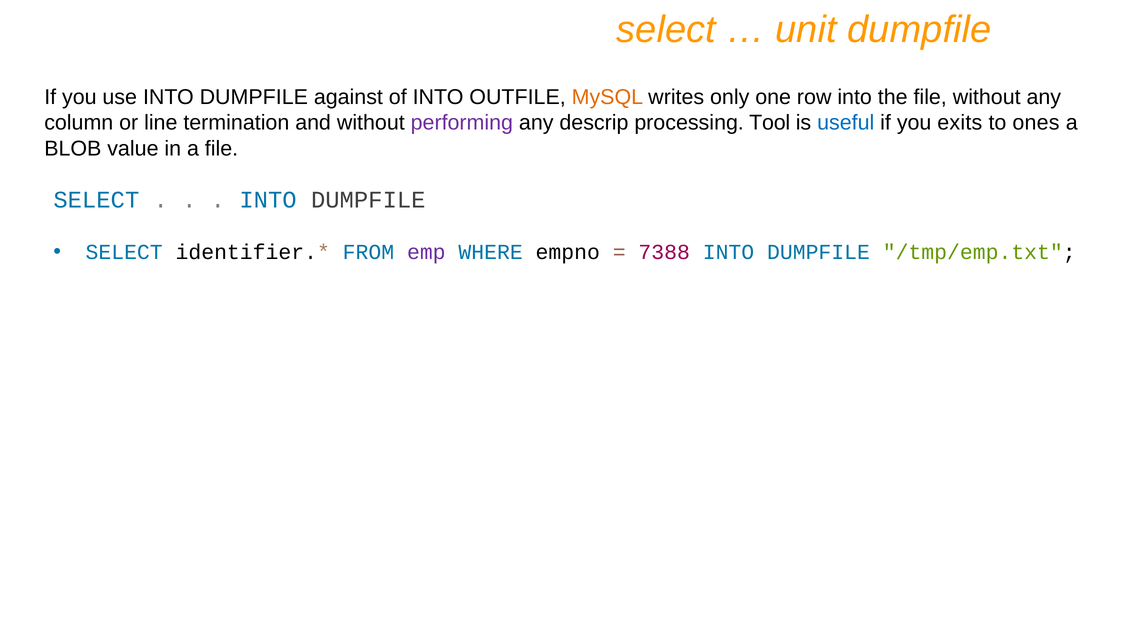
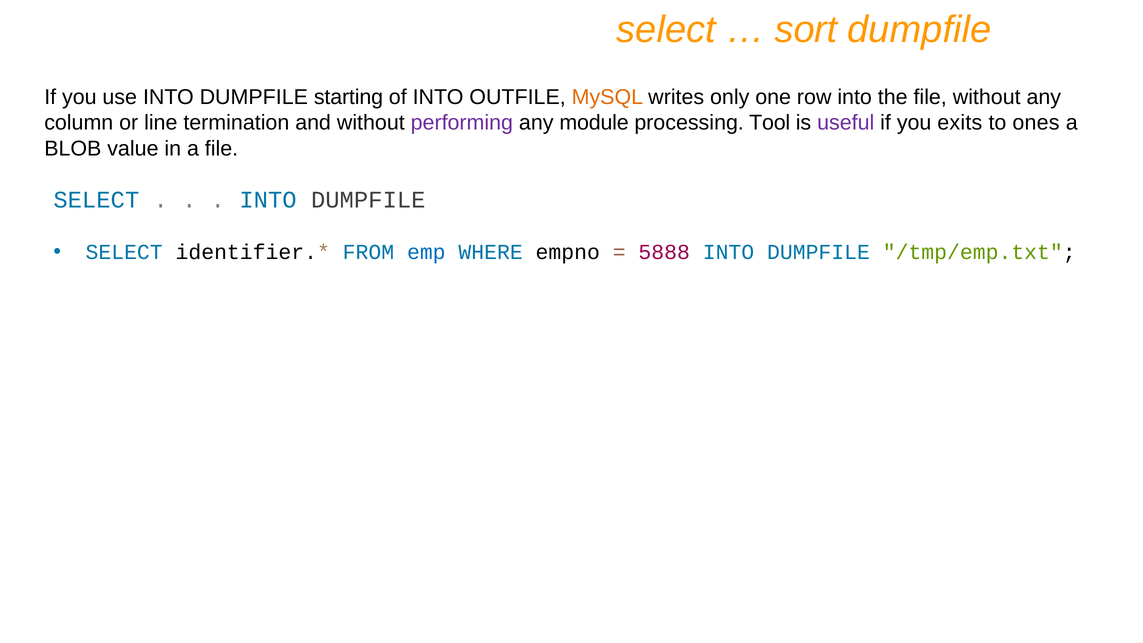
unit: unit -> sort
against: against -> starting
descrip: descrip -> module
useful colour: blue -> purple
emp colour: purple -> blue
7388: 7388 -> 5888
